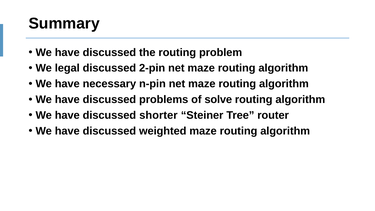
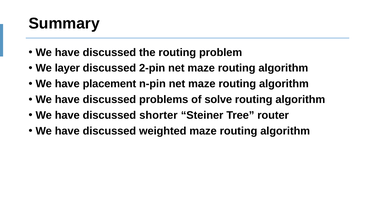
legal: legal -> layer
necessary: necessary -> placement
